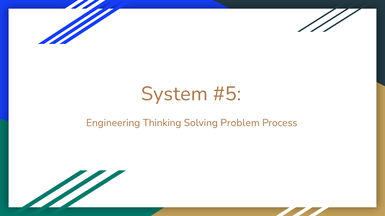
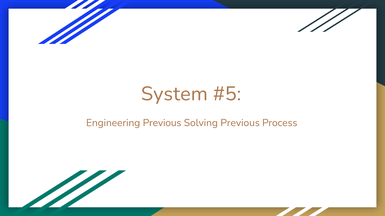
Engineering Thinking: Thinking -> Previous
Solving Problem: Problem -> Previous
